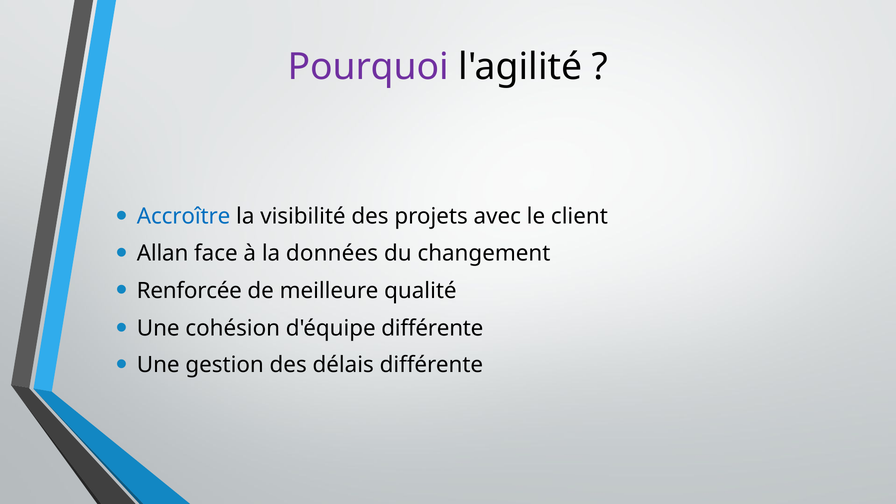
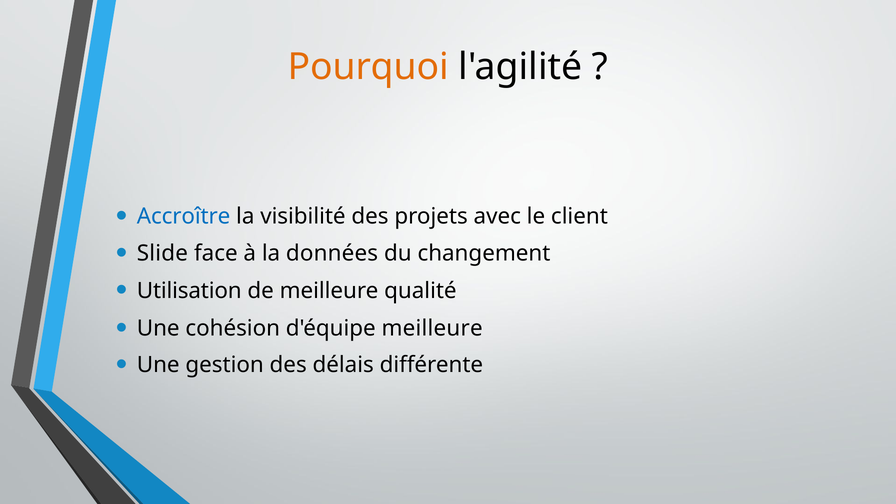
Pourquoi colour: purple -> orange
Allan: Allan -> Slide
Renforcée: Renforcée -> Utilisation
d'équipe différente: différente -> meilleure
